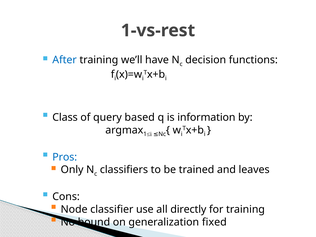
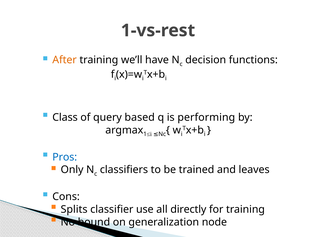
After colour: blue -> orange
information: information -> performing
Node: Node -> Splits
fixed: fixed -> node
